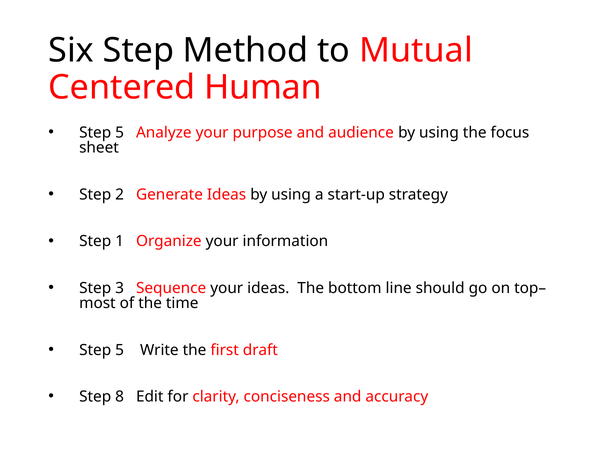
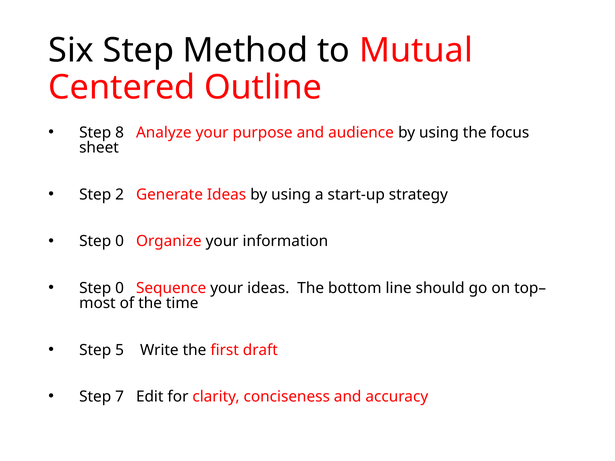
Human: Human -> Outline
5 at (120, 133): 5 -> 8
1 at (120, 241): 1 -> 0
3 at (120, 288): 3 -> 0
8: 8 -> 7
